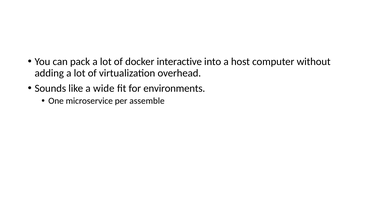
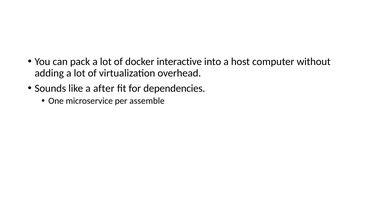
wide: wide -> after
environments: environments -> dependencies
